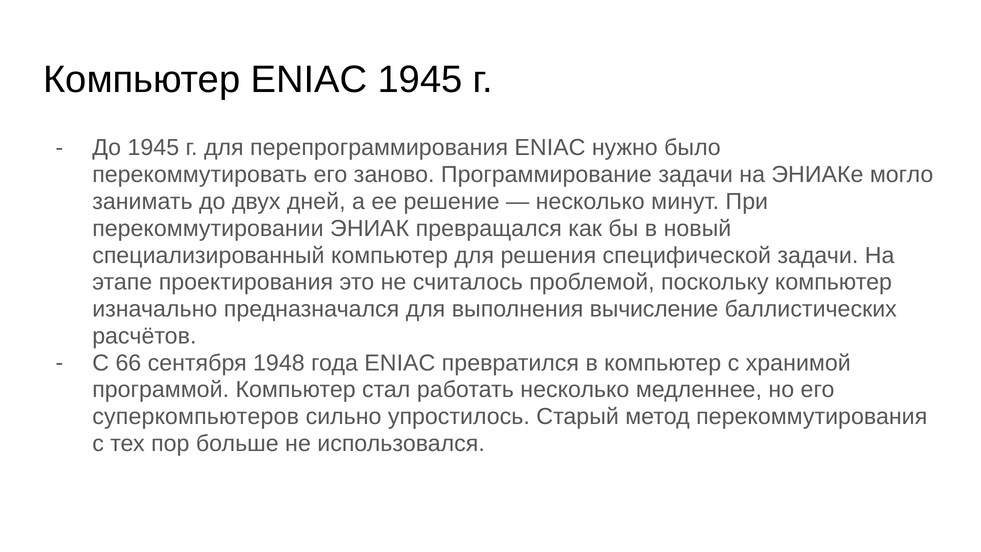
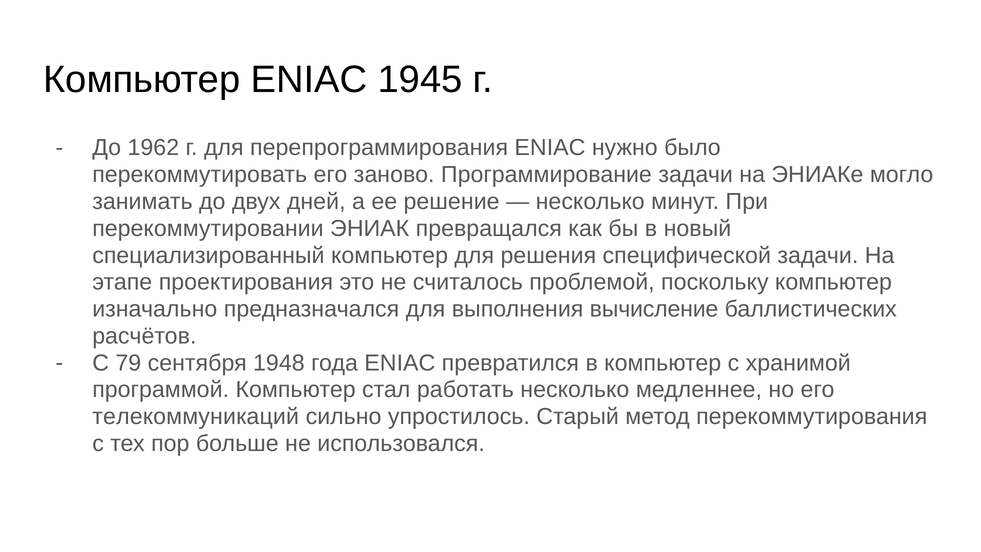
До 1945: 1945 -> 1962
66: 66 -> 79
суперкомпьютеров: суперкомпьютеров -> телекоммуникаций
